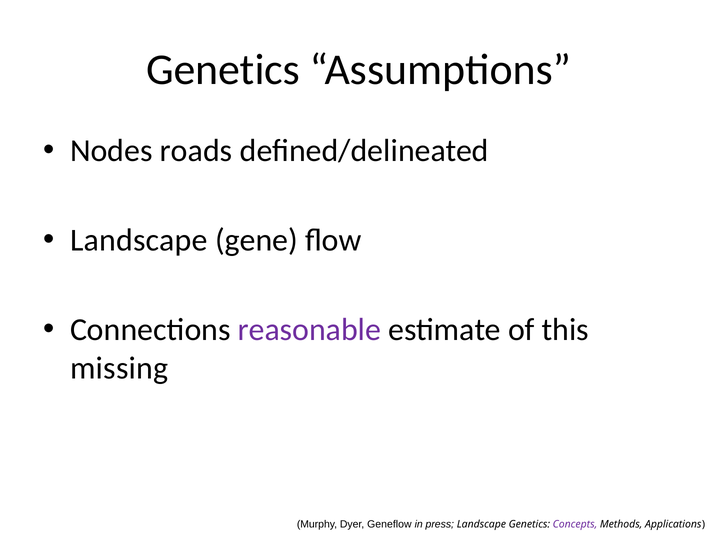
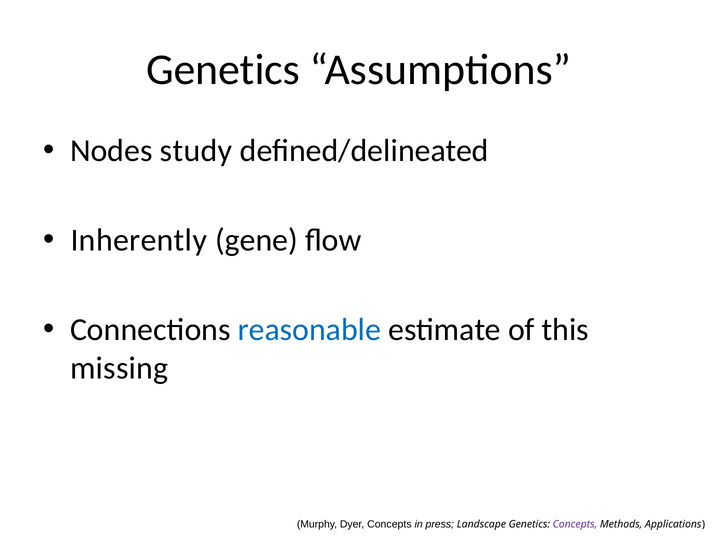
roads: roads -> study
Landscape at (139, 240): Landscape -> Inherently
reasonable colour: purple -> blue
Dyer Geneflow: Geneflow -> Concepts
